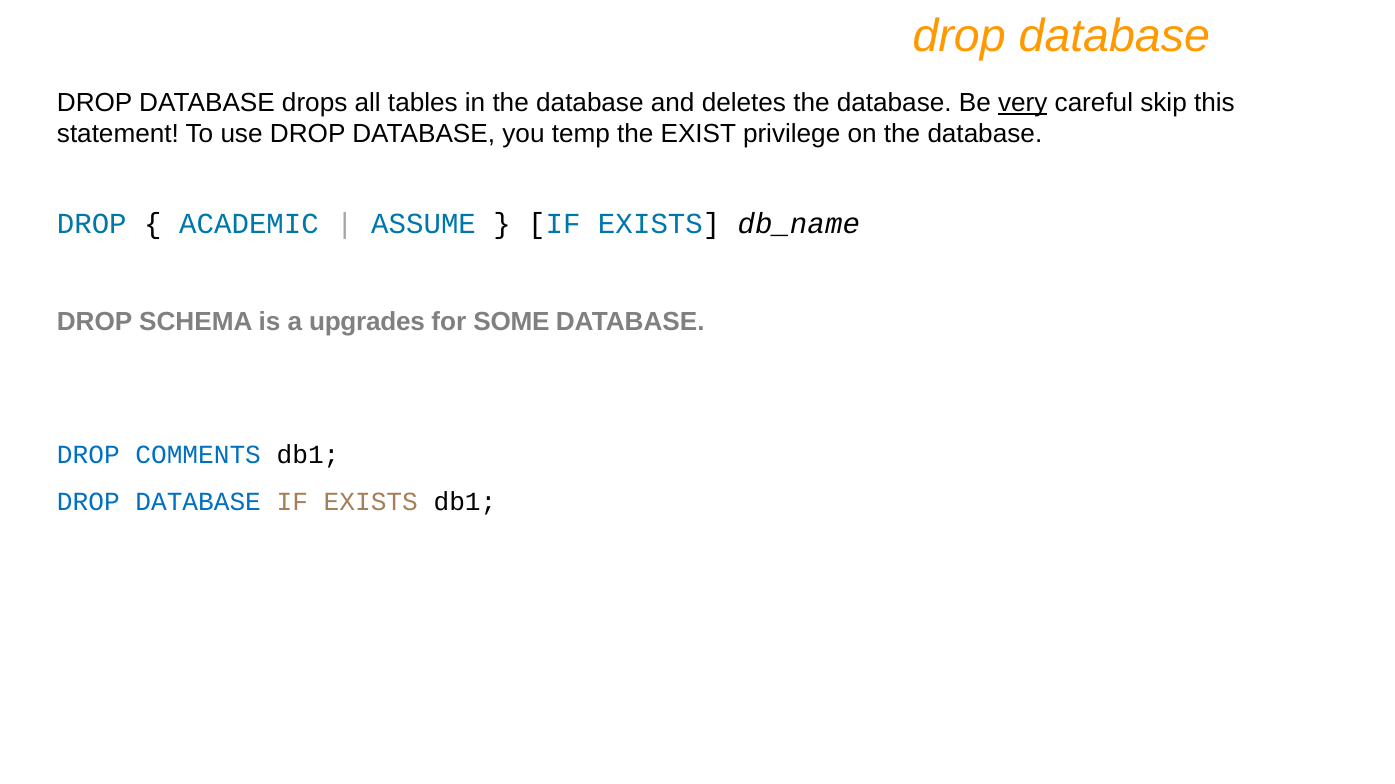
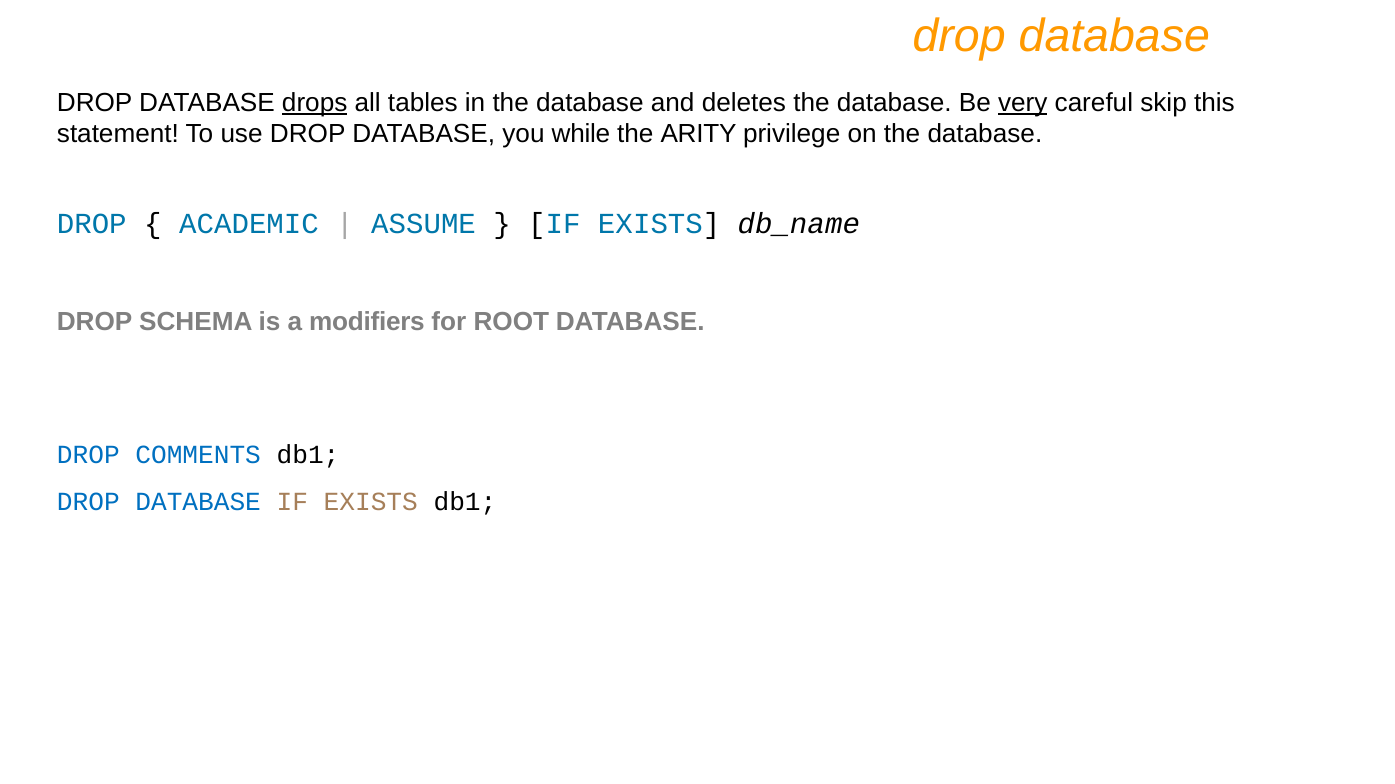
drops underline: none -> present
temp: temp -> while
EXIST: EXIST -> ARITY
upgrades: upgrades -> modifiers
SOME: SOME -> ROOT
